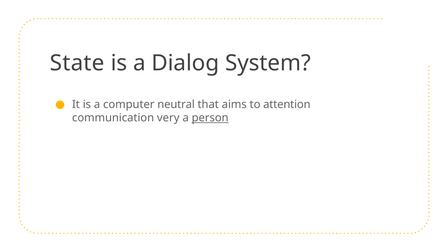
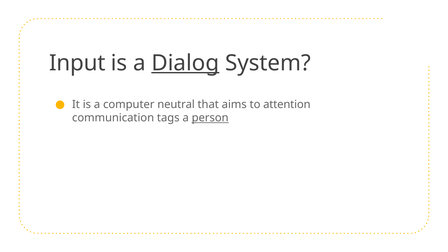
State: State -> Input
Dialog underline: none -> present
very: very -> tags
